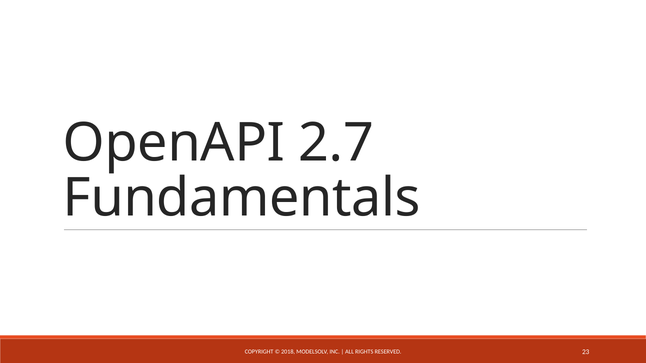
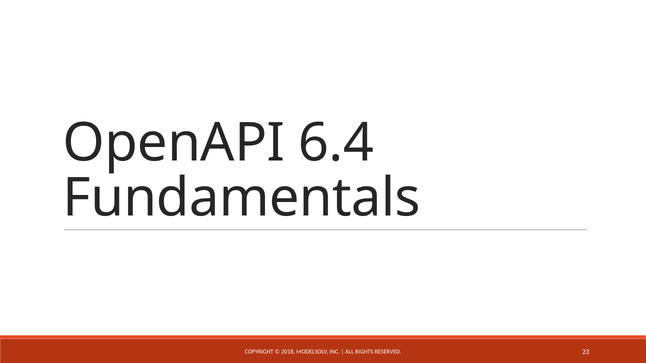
2.7: 2.7 -> 6.4
